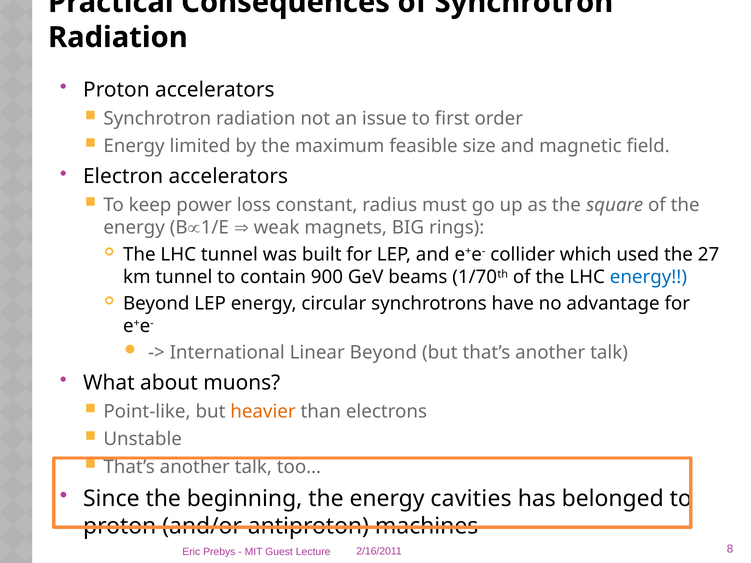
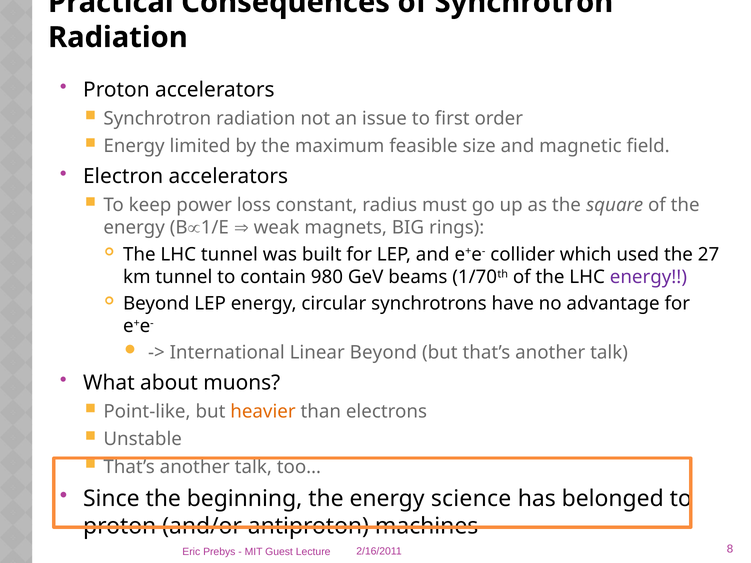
900: 900 -> 980
energy at (648, 277) colour: blue -> purple
cavities: cavities -> science
